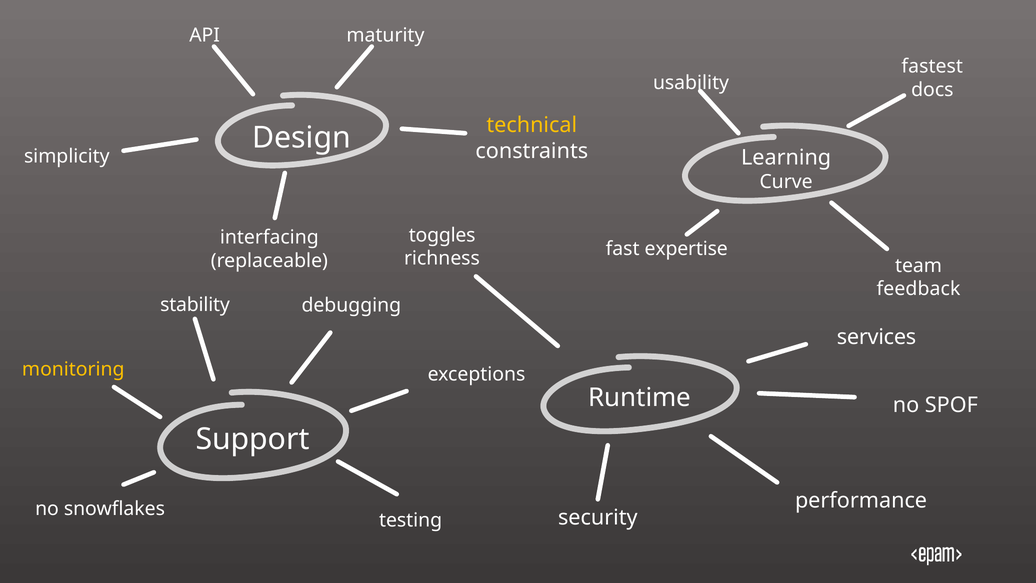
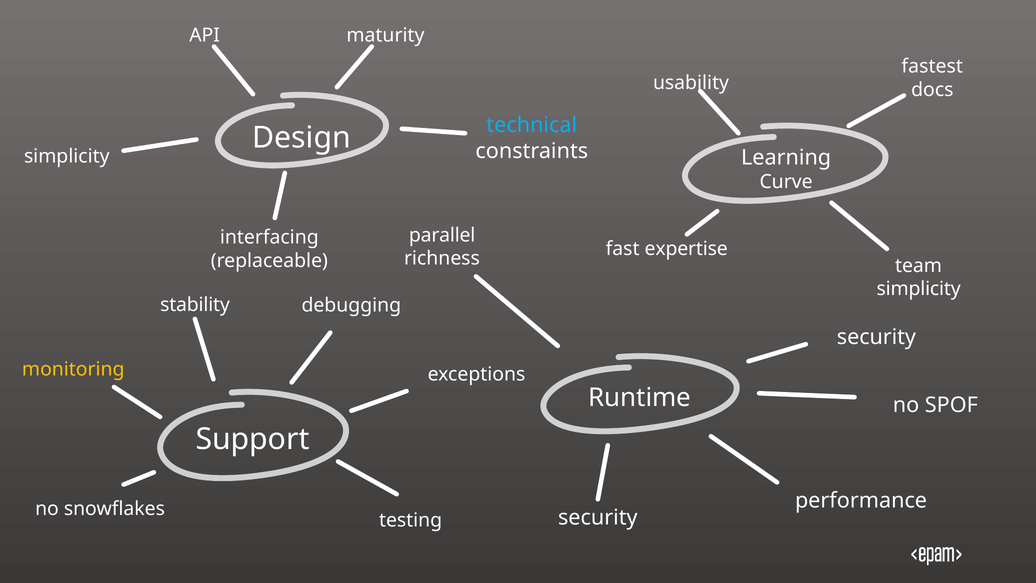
technical colour: yellow -> light blue
toggles: toggles -> parallel
feedback at (918, 289): feedback -> simplicity
services at (877, 337): services -> security
